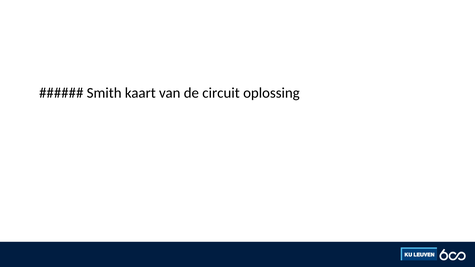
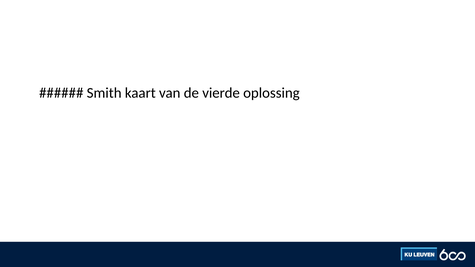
circuit: circuit -> vierde
